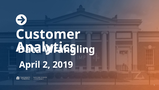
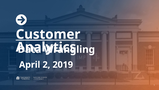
Customer underline: none -> present
